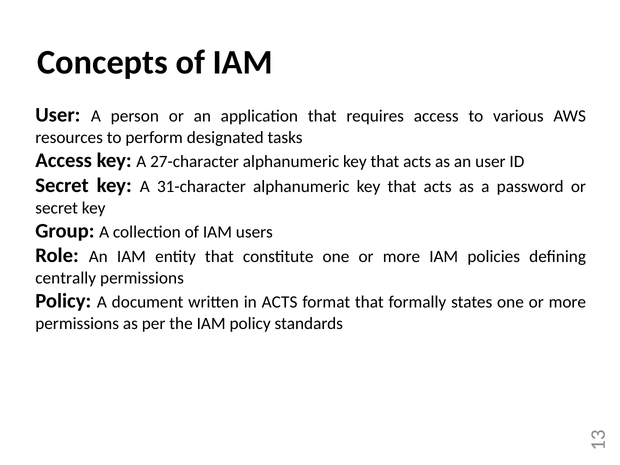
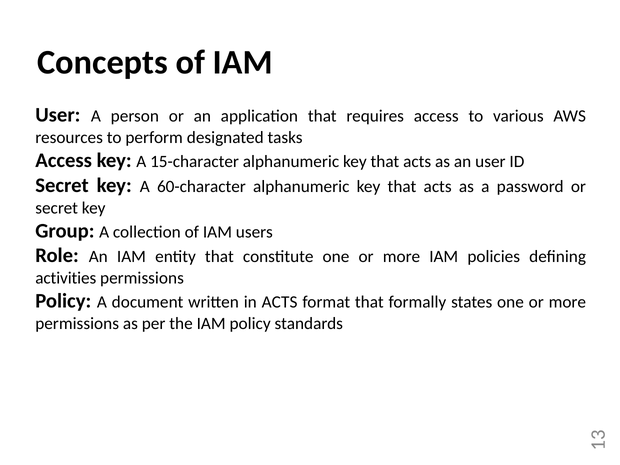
27-character: 27-character -> 15-character
31-character: 31-character -> 60-character
centrally: centrally -> activities
